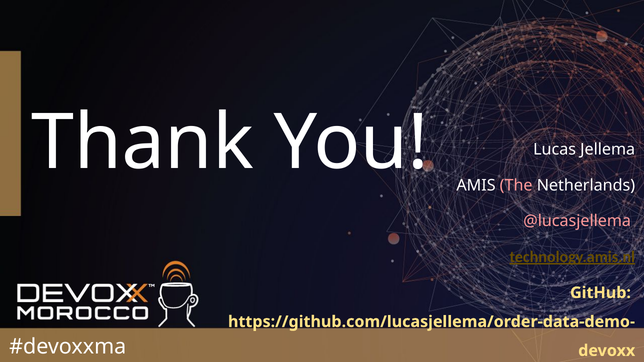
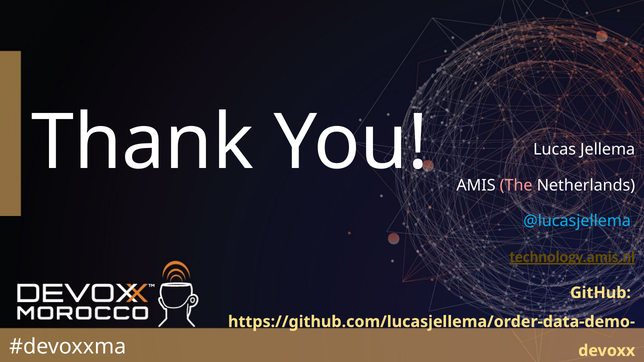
@lucasjellema colour: pink -> light blue
